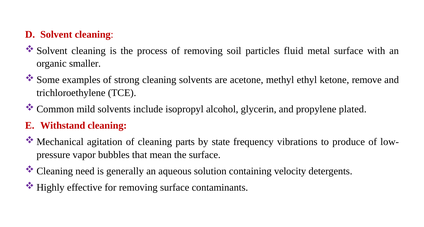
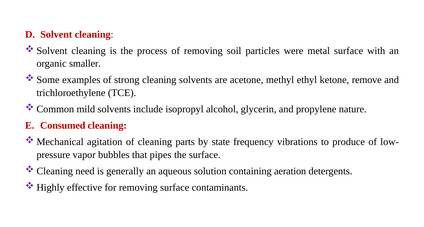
fluid: fluid -> were
plated: plated -> nature
Withstand: Withstand -> Consumed
mean: mean -> pipes
velocity: velocity -> aeration
